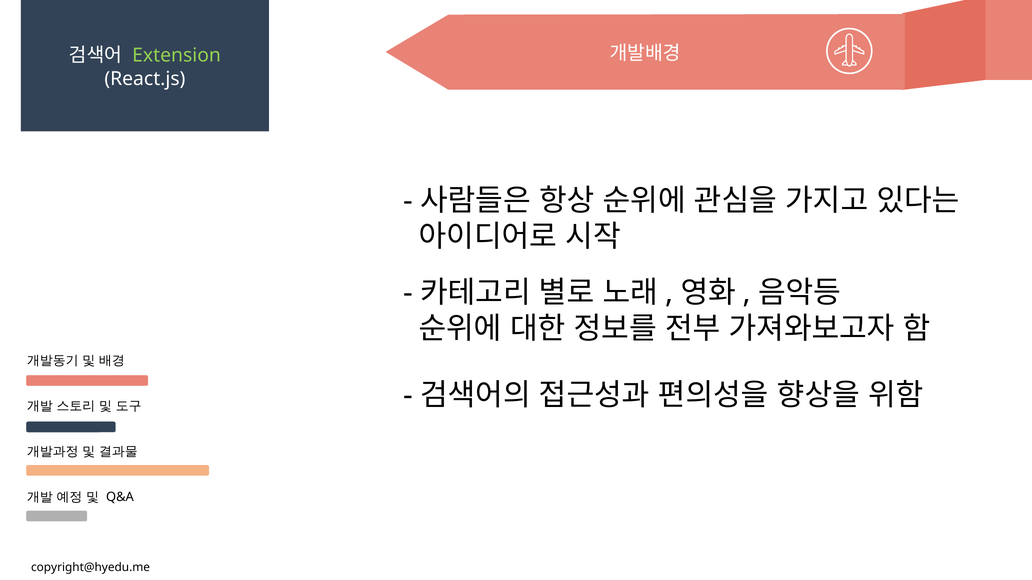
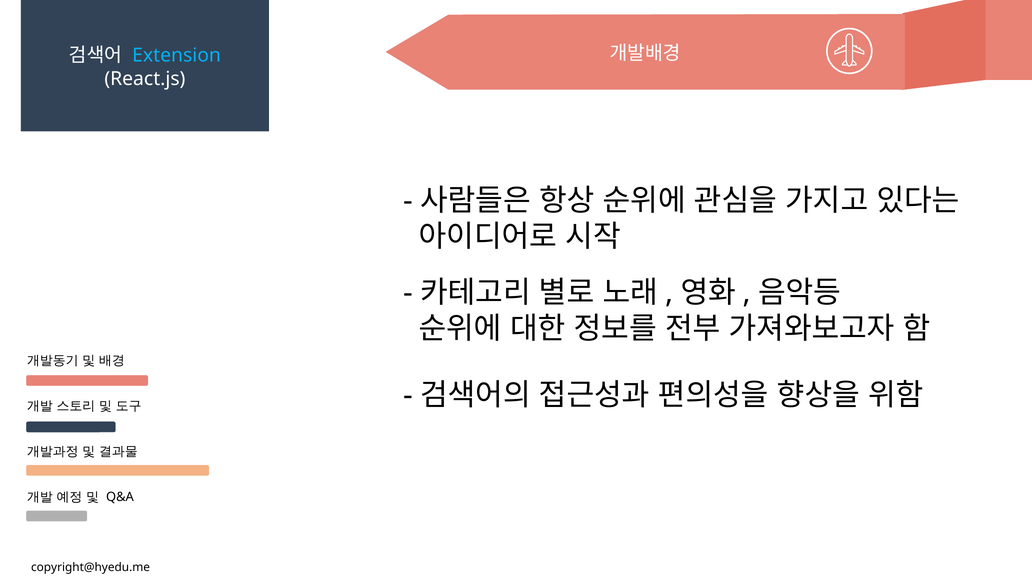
Extension colour: light green -> light blue
